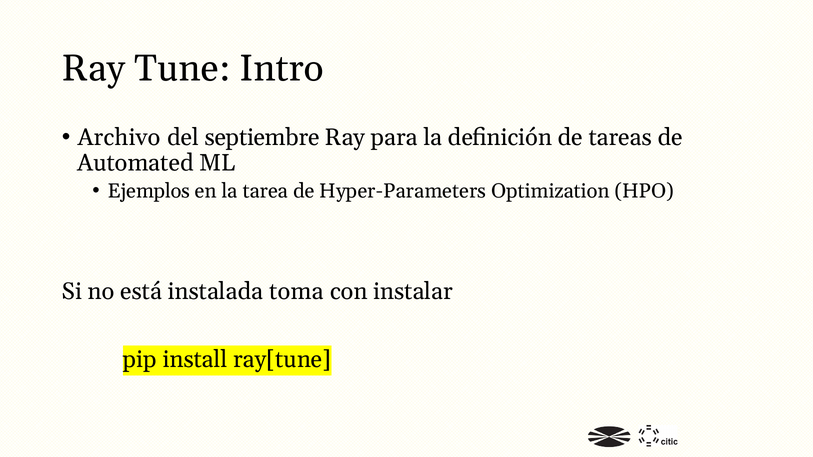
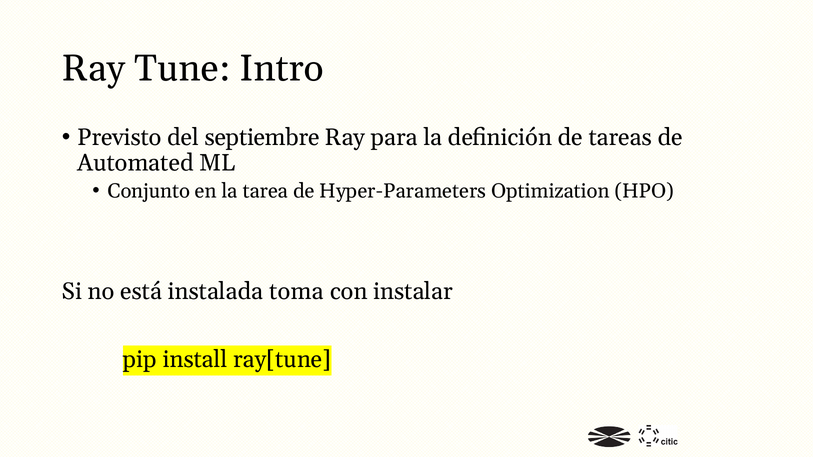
Archivo: Archivo -> Previsto
Ejemplos: Ejemplos -> Conjunto
